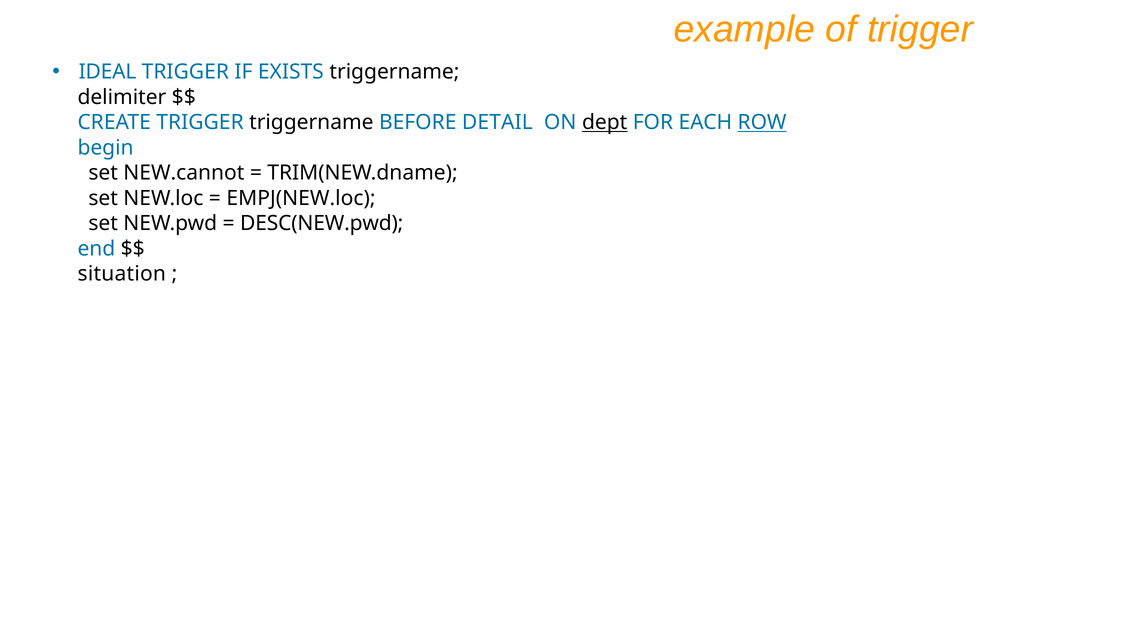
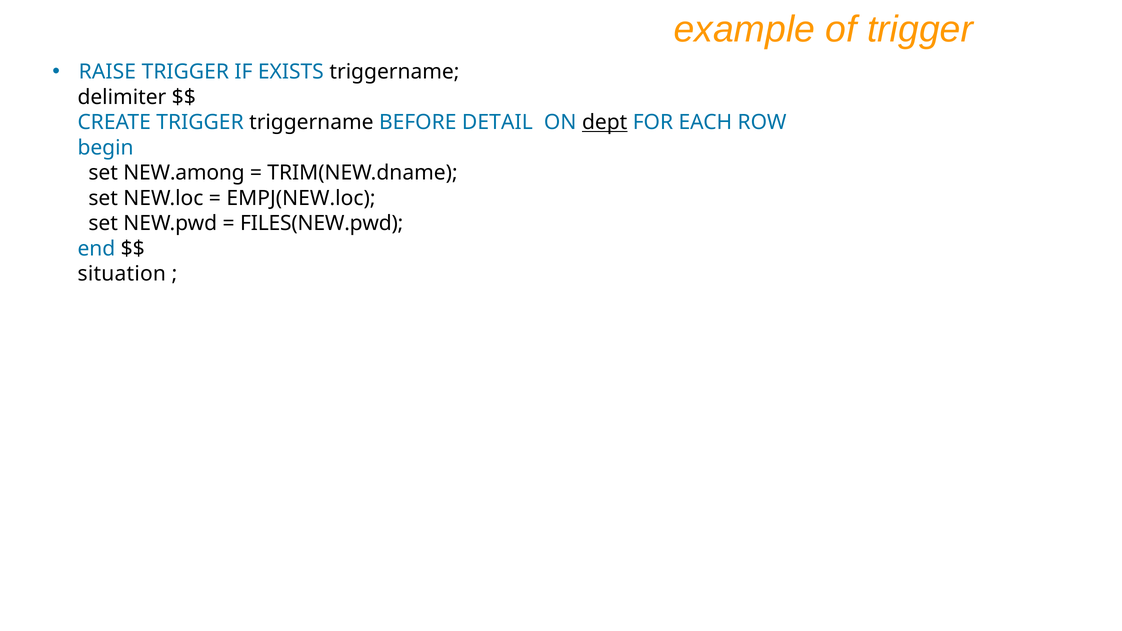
IDEAL: IDEAL -> RAISE
ROW underline: present -> none
NEW.cannot: NEW.cannot -> NEW.among
DESC(NEW.pwd: DESC(NEW.pwd -> FILES(NEW.pwd
